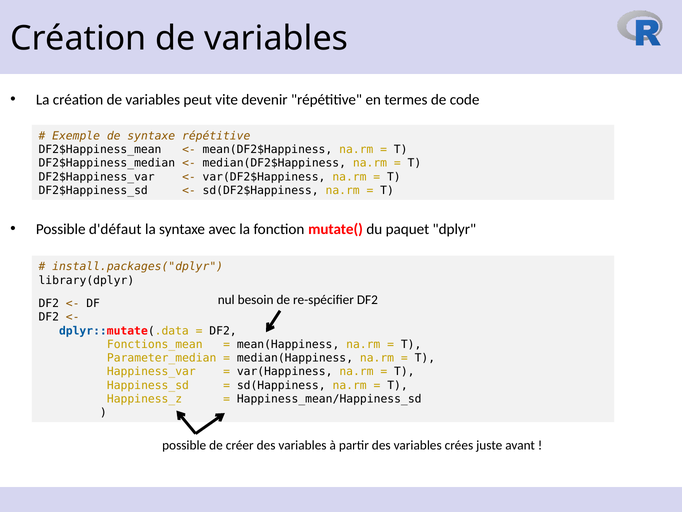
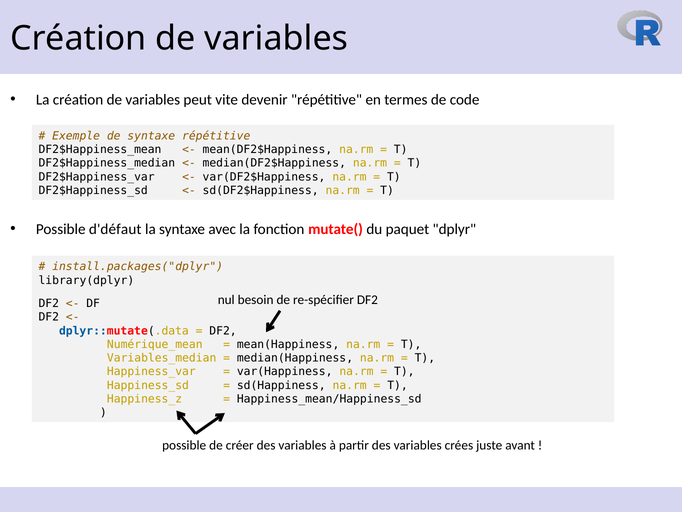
Fonctions_mean: Fonctions_mean -> Numérique_mean
Parameter_median: Parameter_median -> Variables_median
